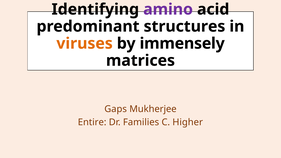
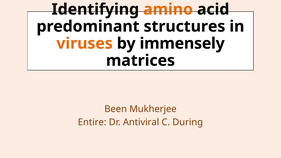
amino colour: purple -> orange
Gaps: Gaps -> Been
Families: Families -> Antiviral
Higher: Higher -> During
